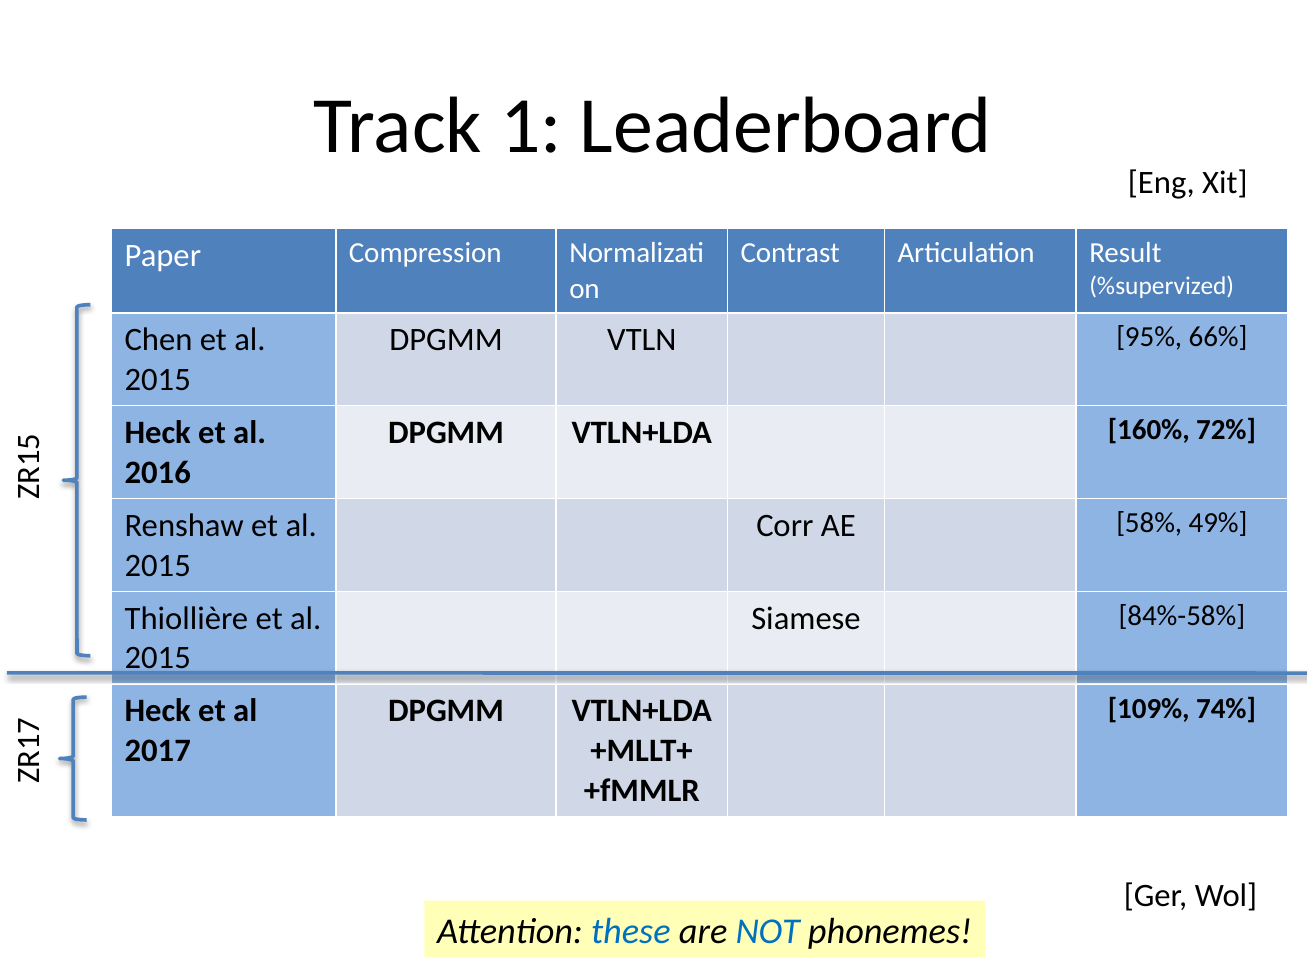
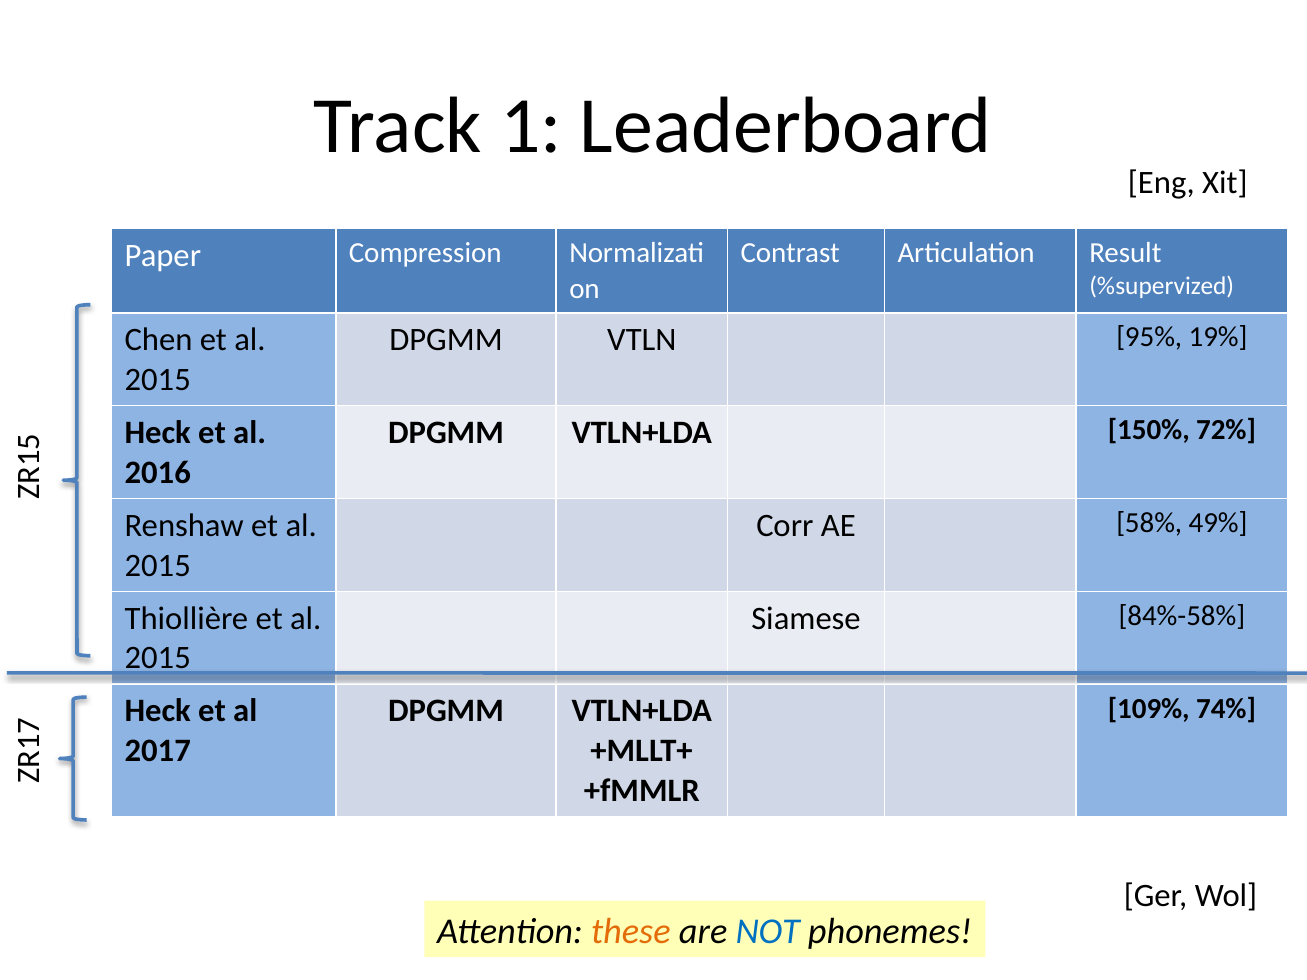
66%: 66% -> 19%
160%: 160% -> 150%
these colour: blue -> orange
